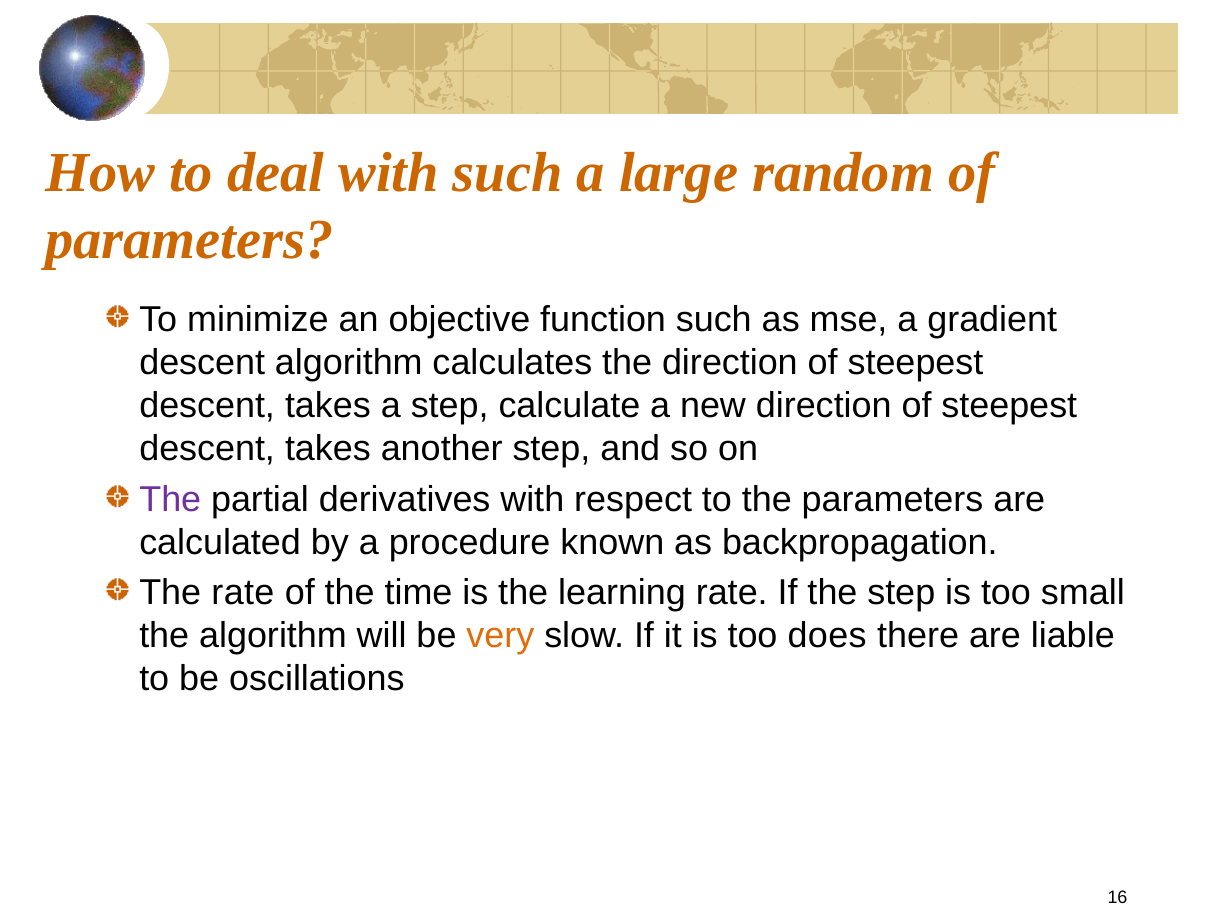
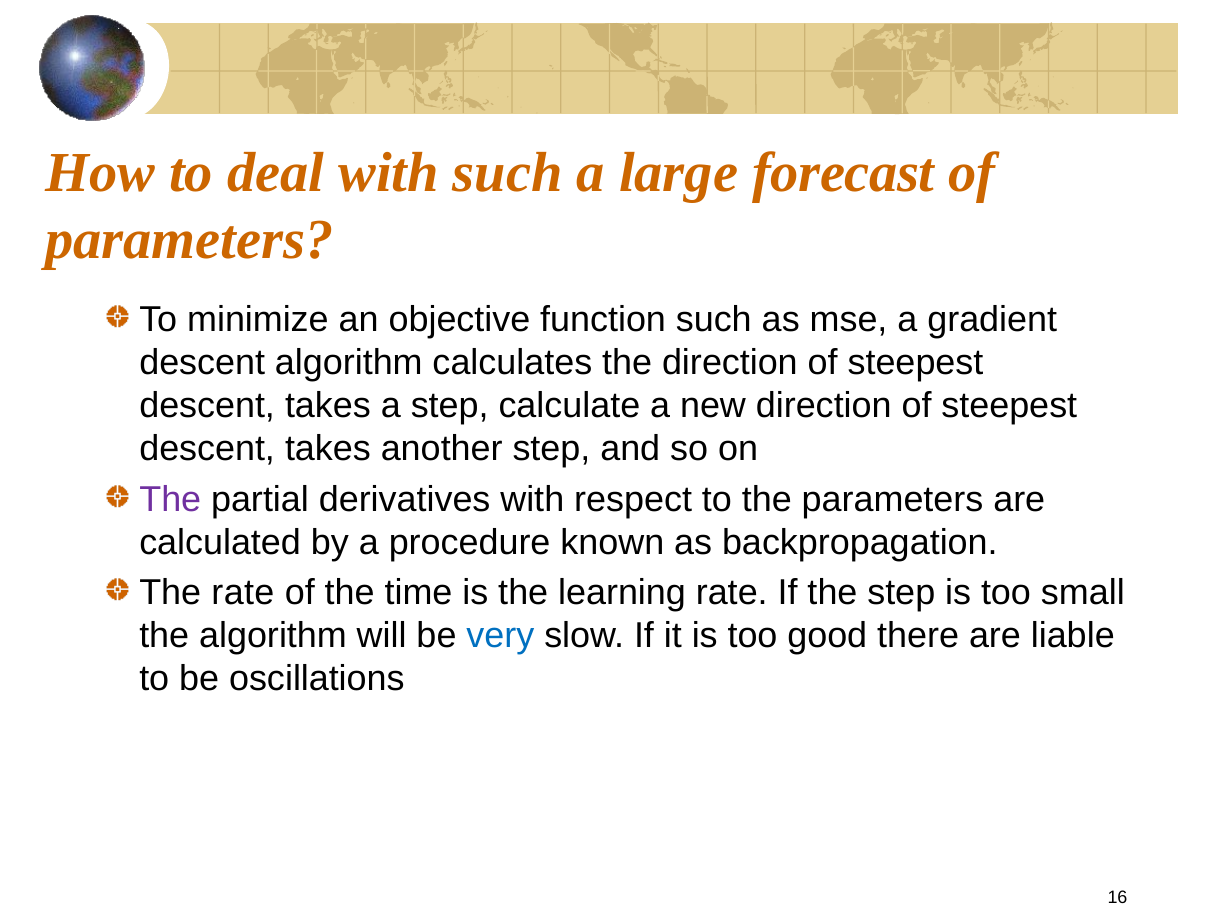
random: random -> forecast
very colour: orange -> blue
does: does -> good
